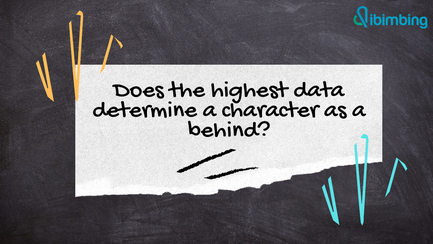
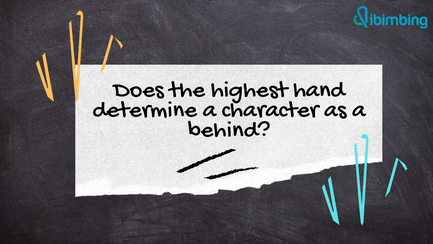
data: data -> hand
